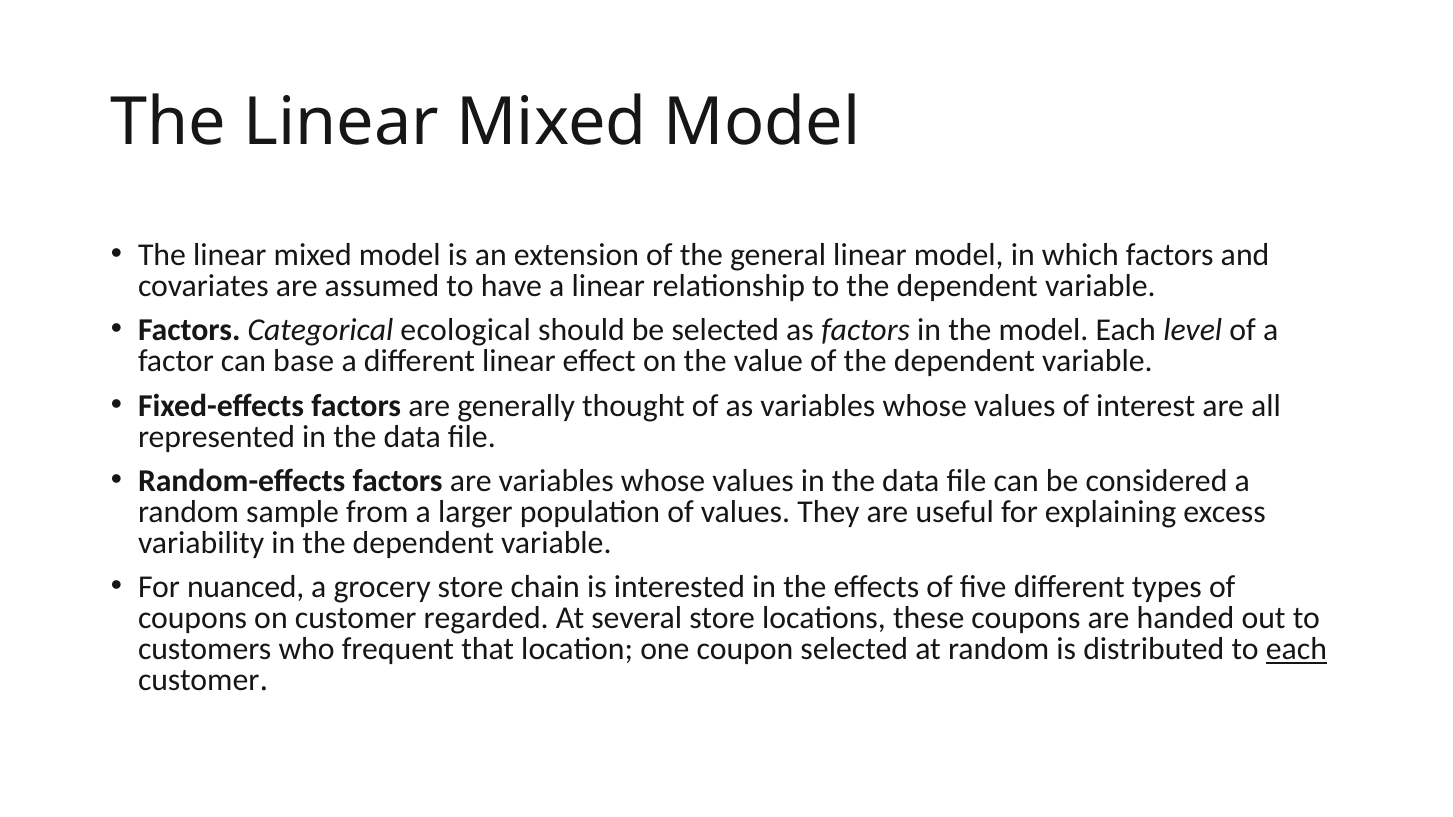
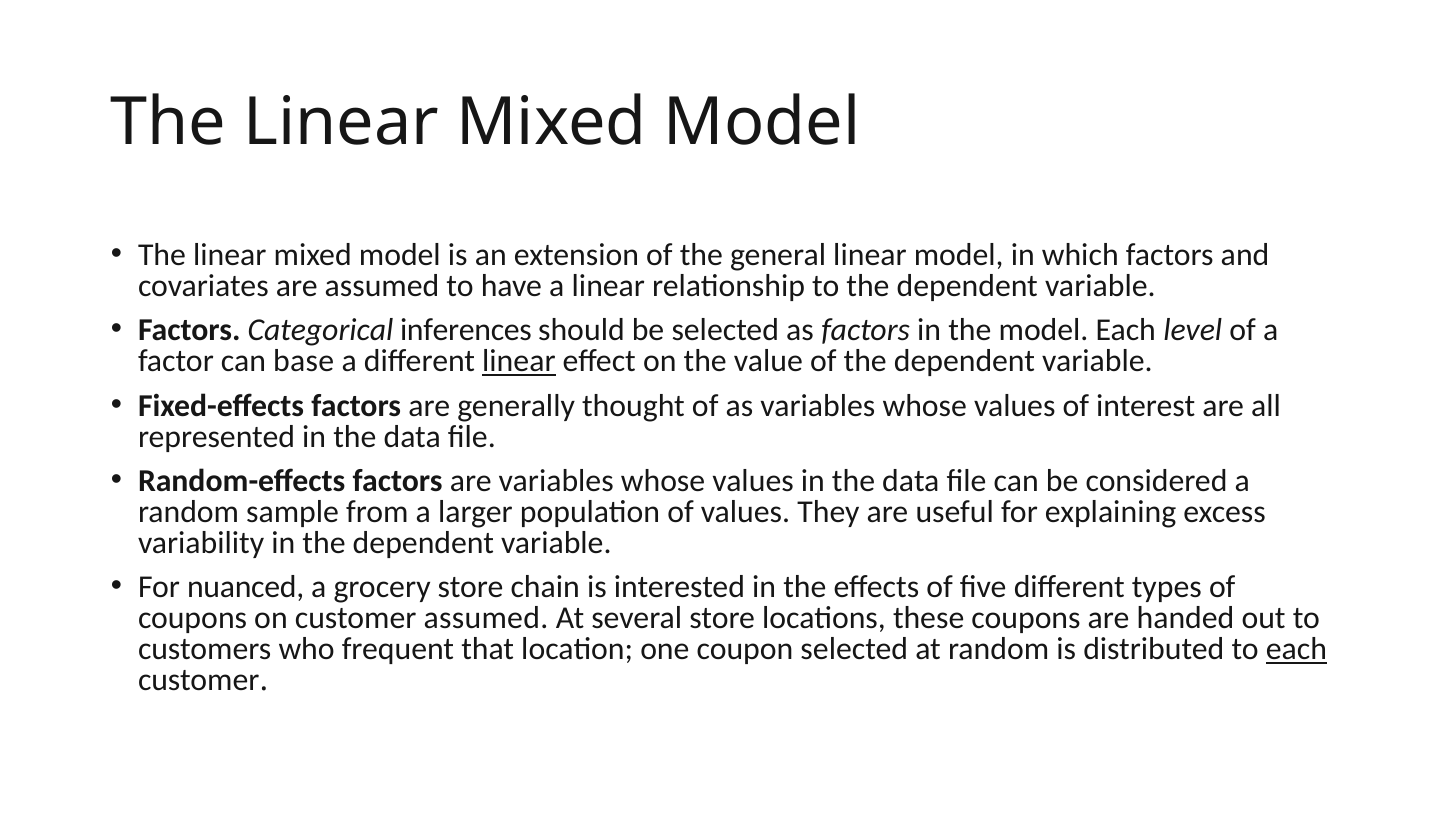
ecological: ecological -> inferences
linear at (519, 361) underline: none -> present
customer regarded: regarded -> assumed
